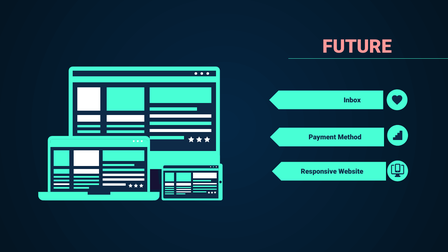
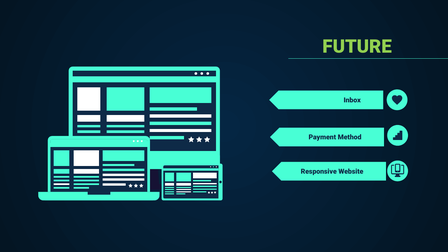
FUTURE colour: pink -> light green
